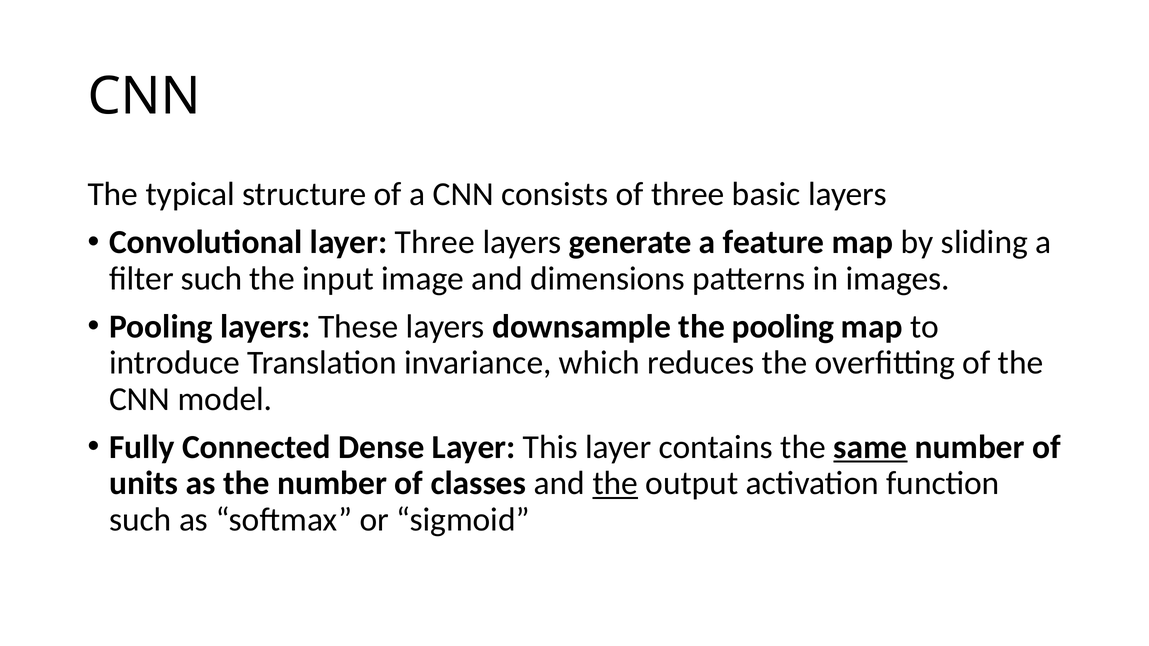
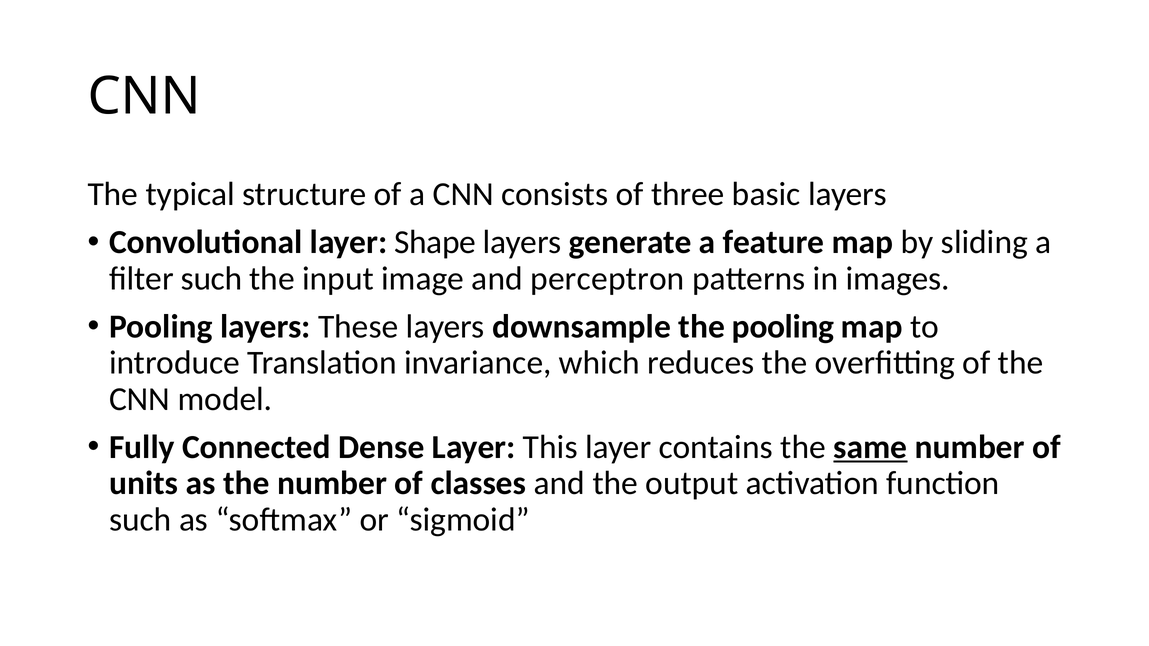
layer Three: Three -> Shape
dimensions: dimensions -> perceptron
the at (615, 484) underline: present -> none
